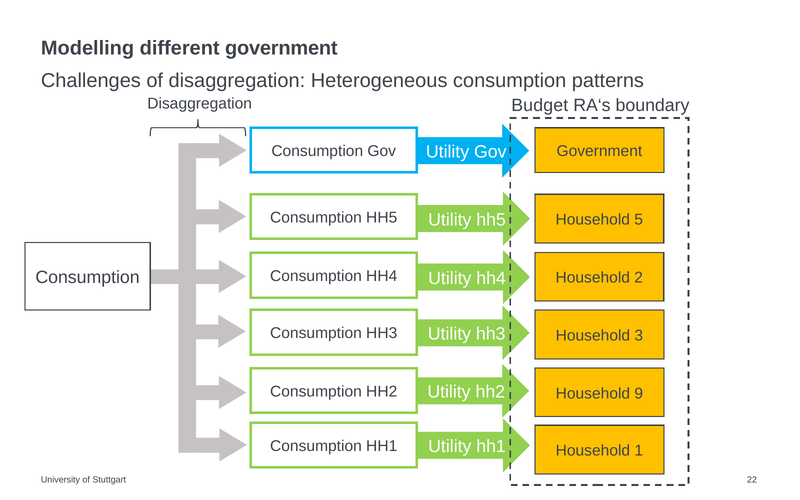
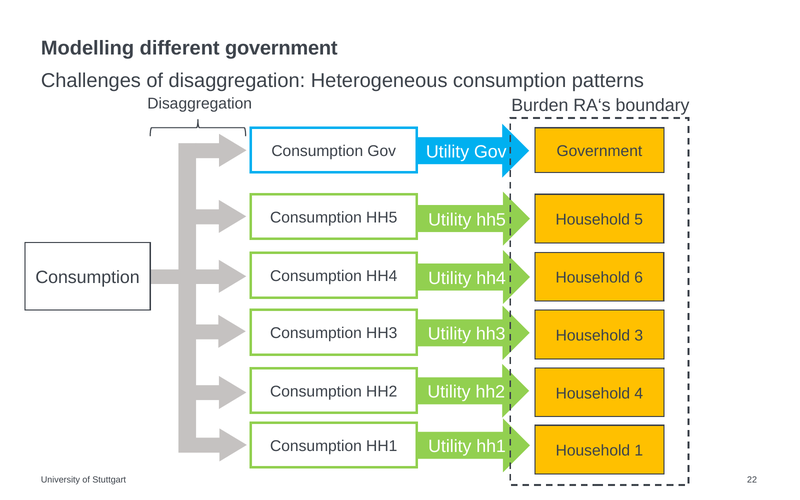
Budget: Budget -> Burden
2: 2 -> 6
9: 9 -> 4
